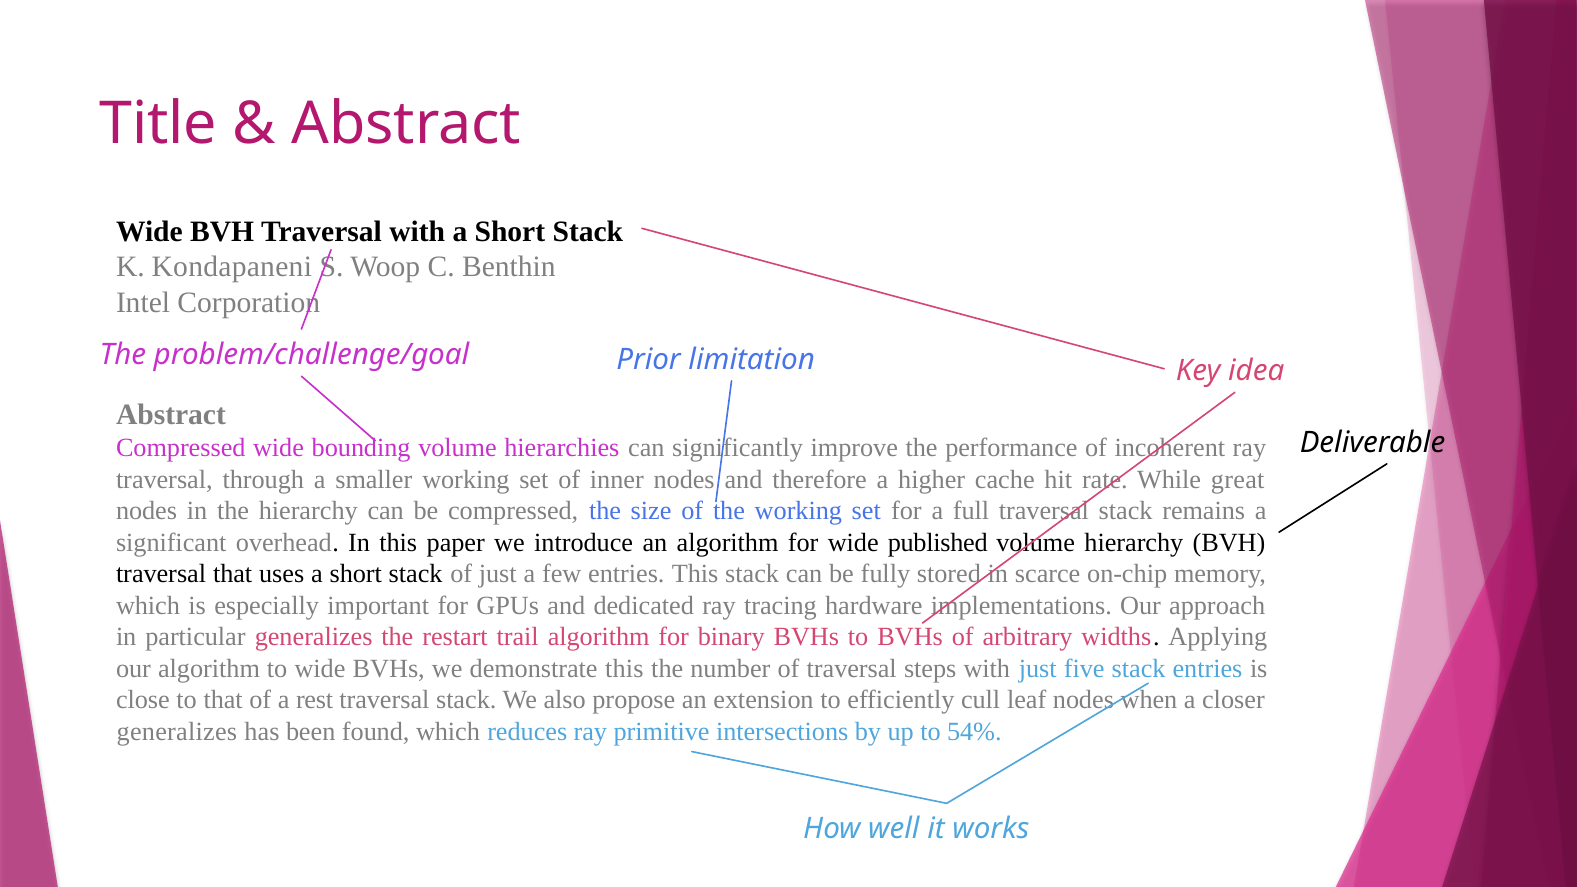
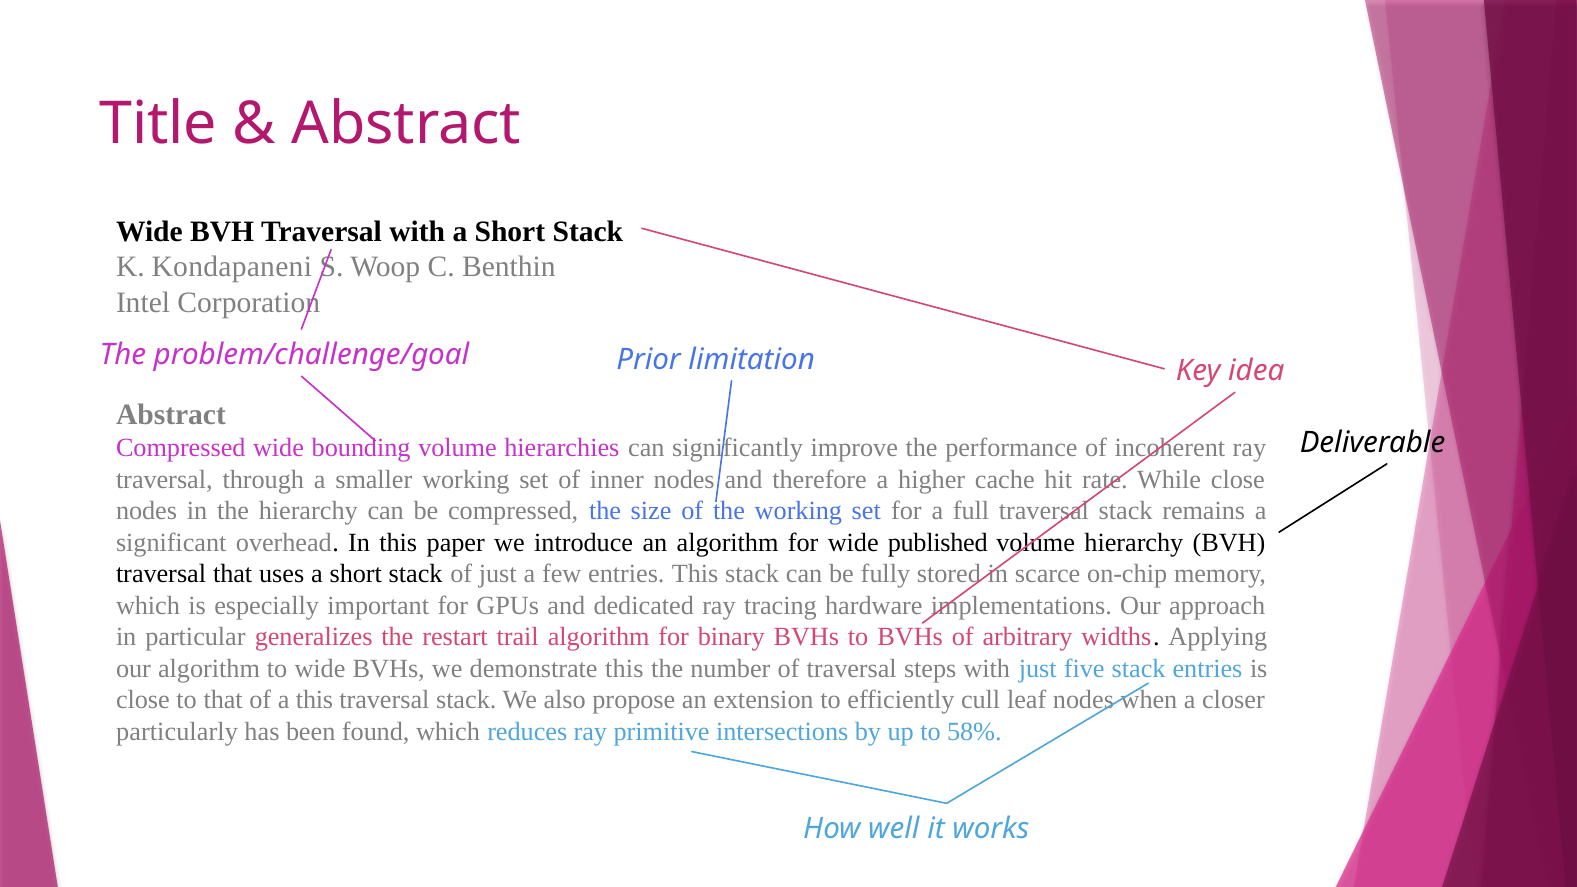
While great: great -> close
a rest: rest -> this
generalizes at (177, 732): generalizes -> particularly
54%: 54% -> 58%
